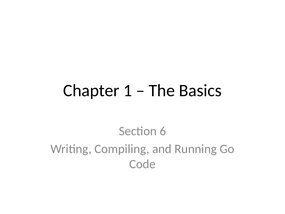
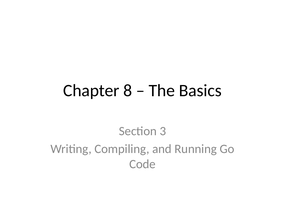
1: 1 -> 8
6: 6 -> 3
